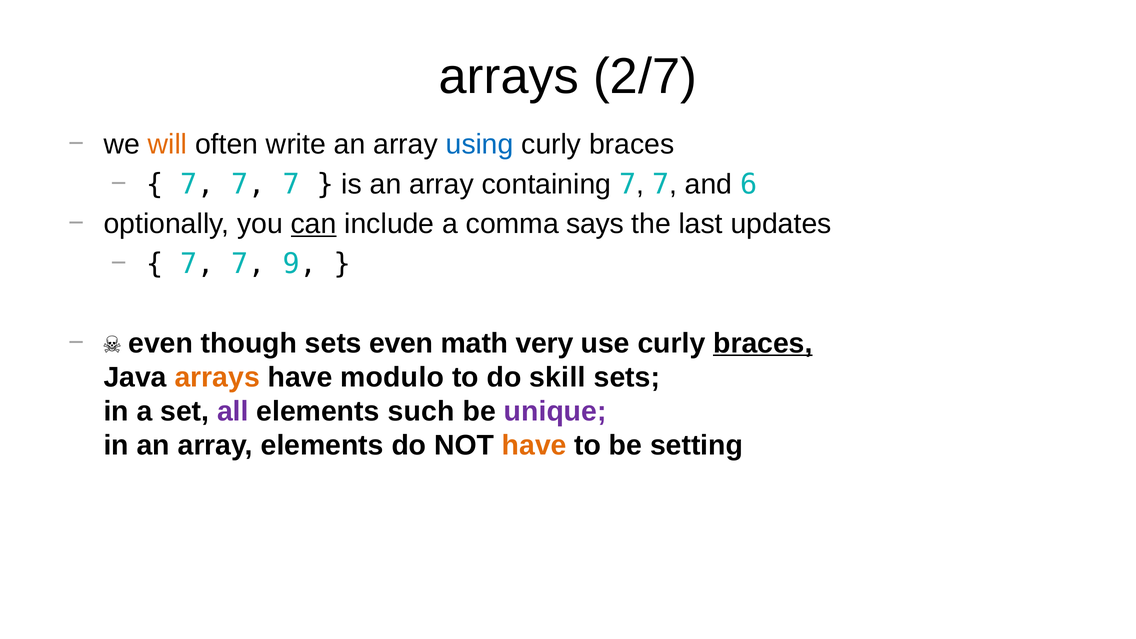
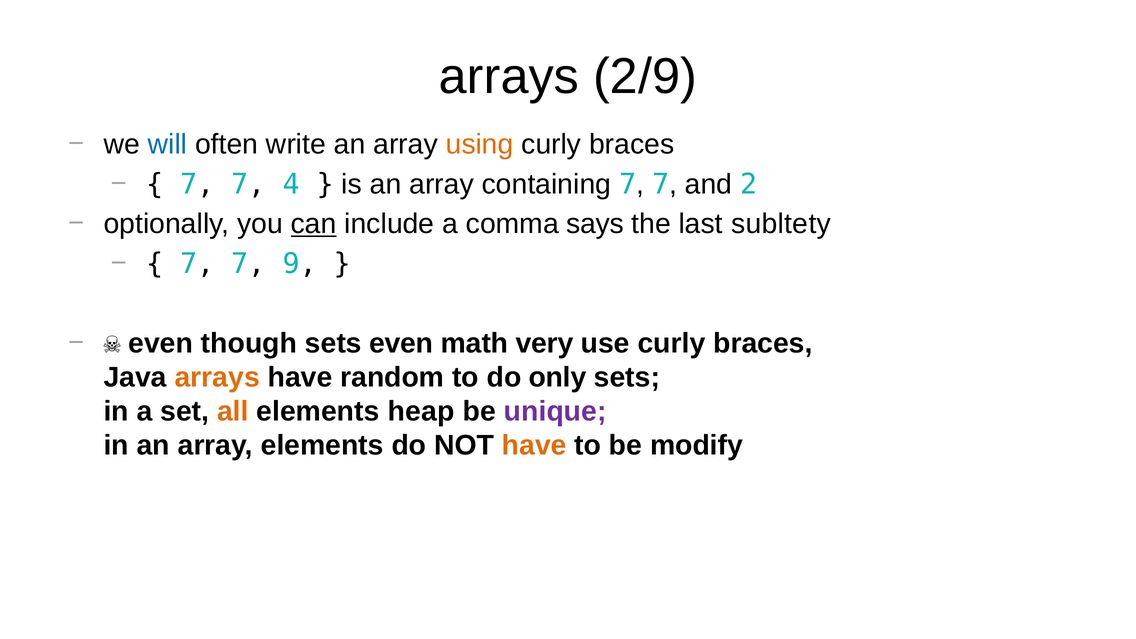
2/7: 2/7 -> 2/9
will colour: orange -> blue
using colour: blue -> orange
7 7 7: 7 -> 4
6: 6 -> 2
updates: updates -> subltety
braces at (763, 343) underline: present -> none
modulo: modulo -> random
skill: skill -> only
all colour: purple -> orange
such: such -> heap
setting: setting -> modify
